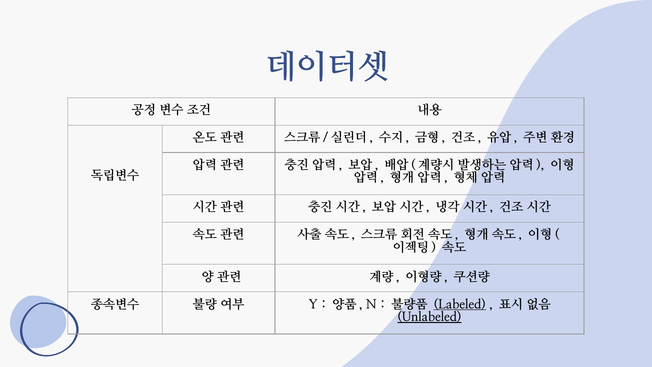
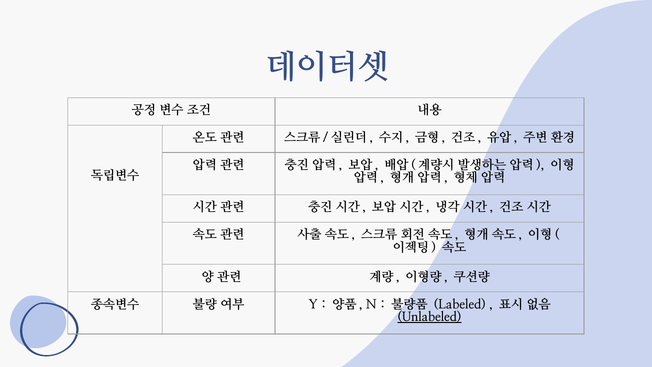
Labeled underline: present -> none
